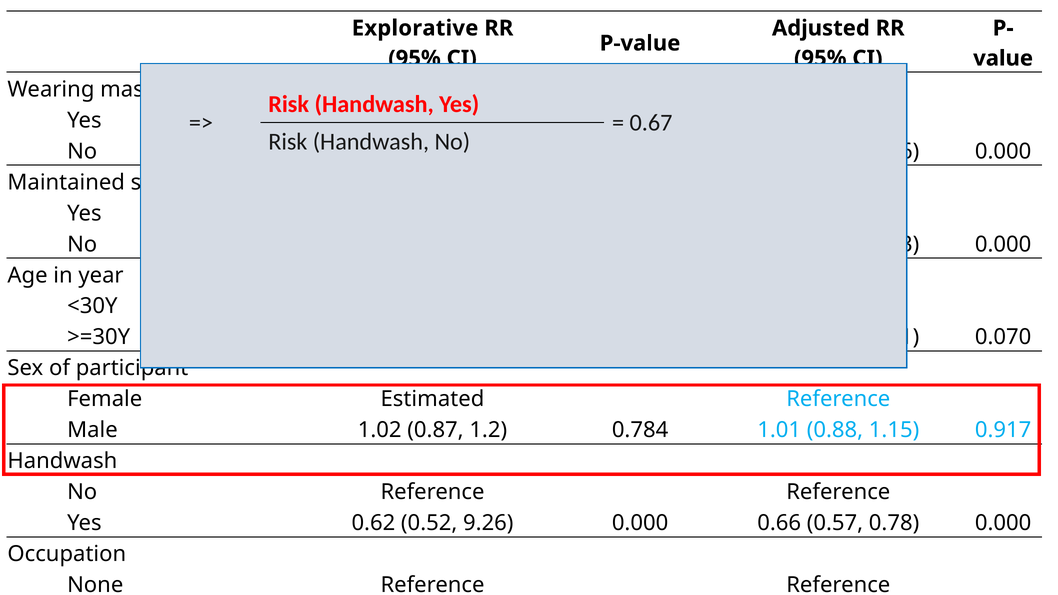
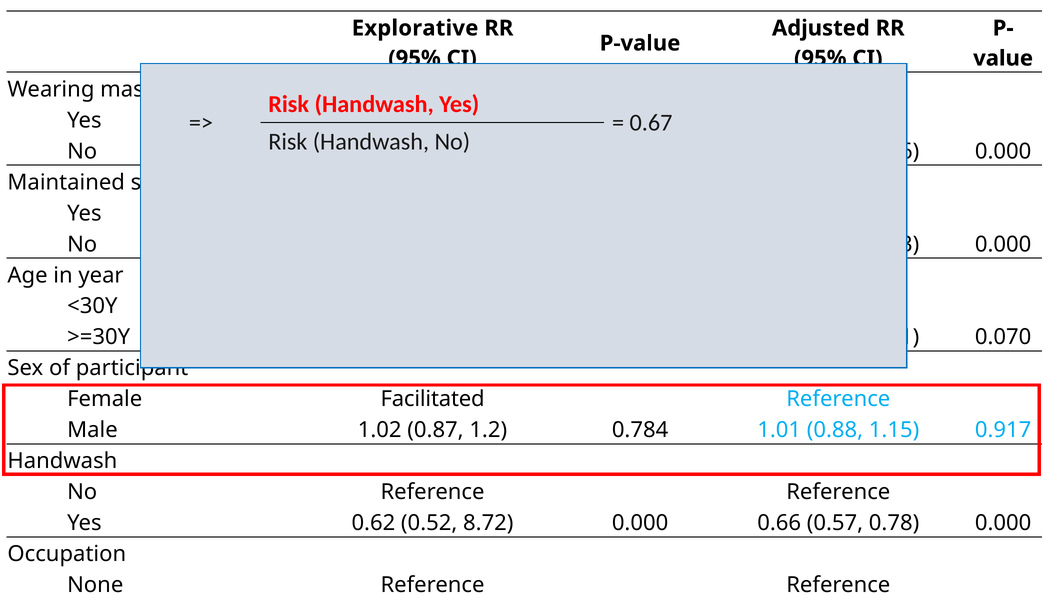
Estimated: Estimated -> Facilitated
9.26: 9.26 -> 8.72
